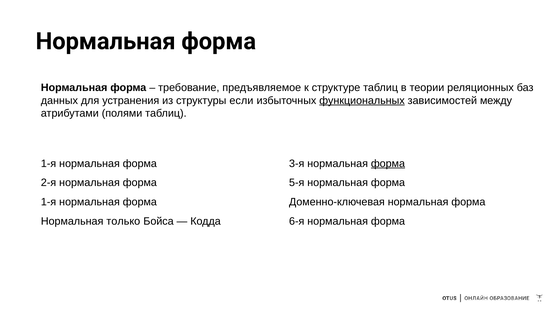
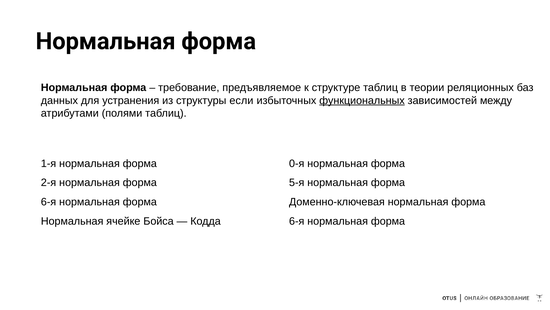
3-я: 3-я -> 0-я
форма at (388, 163) underline: present -> none
1-я at (49, 202): 1-я -> 6-я
только: только -> ячейке
